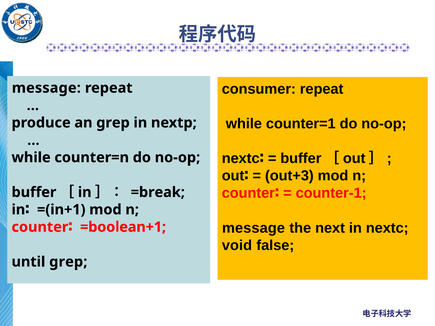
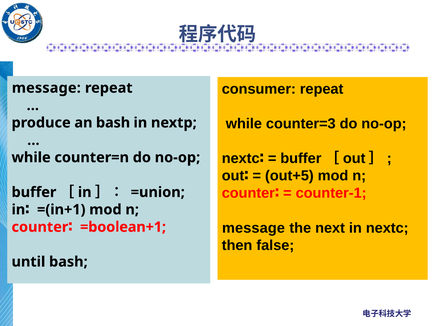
counter=1: counter=1 -> counter=3
an grep: grep -> bash
out+3: out+3 -> out+5
=break: =break -> =union
void: void -> then
until grep: grep -> bash
